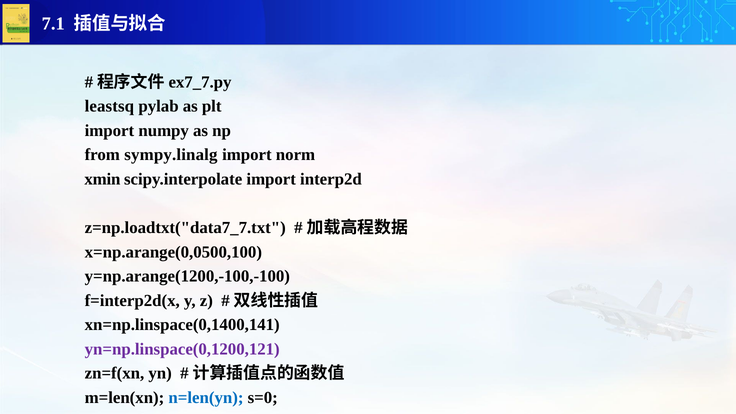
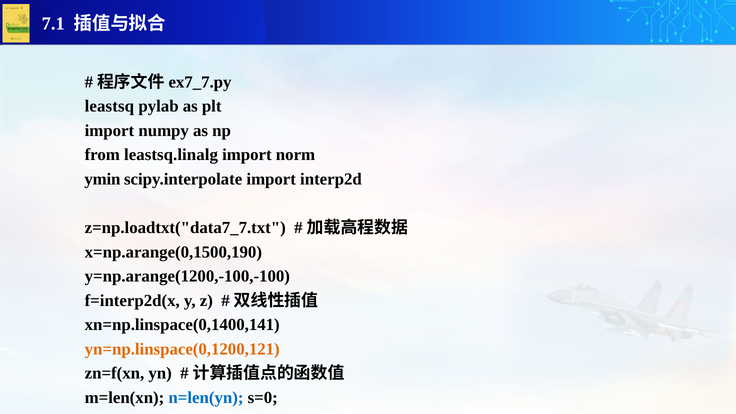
sympy.linalg: sympy.linalg -> leastsq.linalg
xmin: xmin -> ymin
x=np.arange(0,0500,100: x=np.arange(0,0500,100 -> x=np.arange(0,1500,190
yn=np.linspace(0,1200,121 colour: purple -> orange
